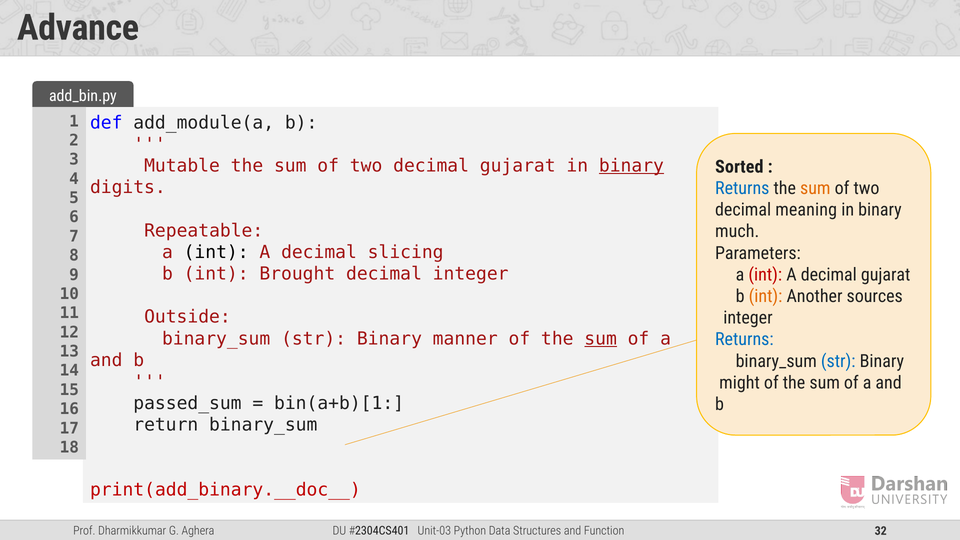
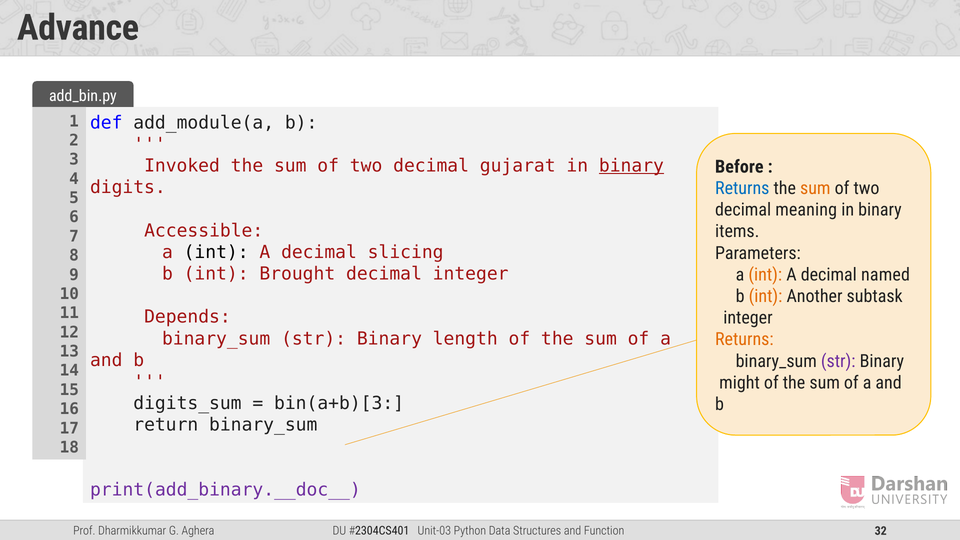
Mutable: Mutable -> Invoked
Sorted: Sorted -> Before
Repeatable: Repeatable -> Accessible
much: much -> items
int at (765, 275) colour: red -> orange
A decimal gujarat: gujarat -> named
sources: sources -> subtask
Outside: Outside -> Depends
manner: manner -> length
sum at (601, 339) underline: present -> none
Returns at (744, 340) colour: blue -> orange
str at (838, 361) colour: blue -> purple
passed_sum: passed_sum -> digits_sum
bin(a+b)[1: bin(a+b)[1 -> bin(a+b)[3
print(add_binary.__doc__ colour: red -> purple
